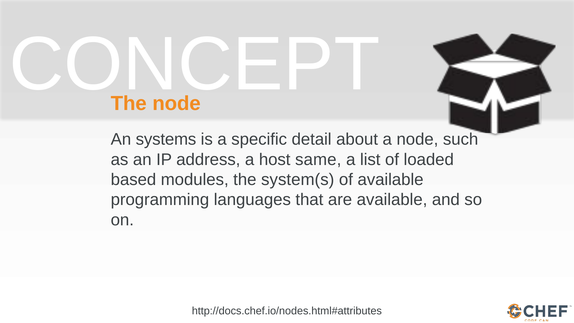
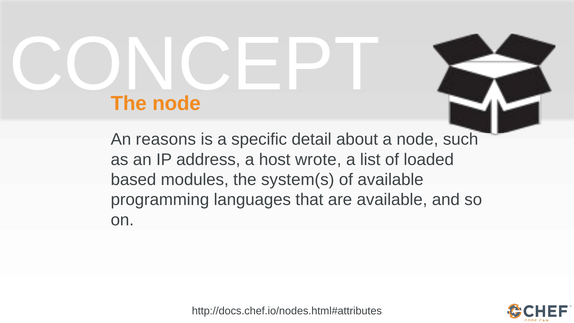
systems: systems -> reasons
same: same -> wrote
